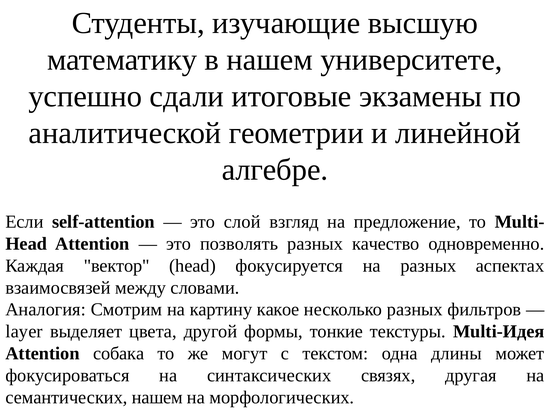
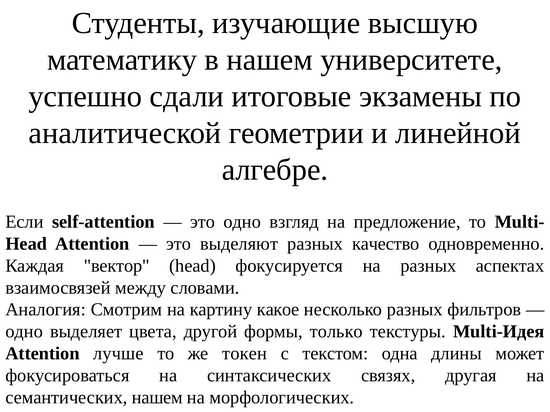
это слой: слой -> одно
позволять: позволять -> выделяют
layer at (24, 332): layer -> одно
тонкие: тонкие -> только
собака: собака -> лучше
могут: могут -> токен
